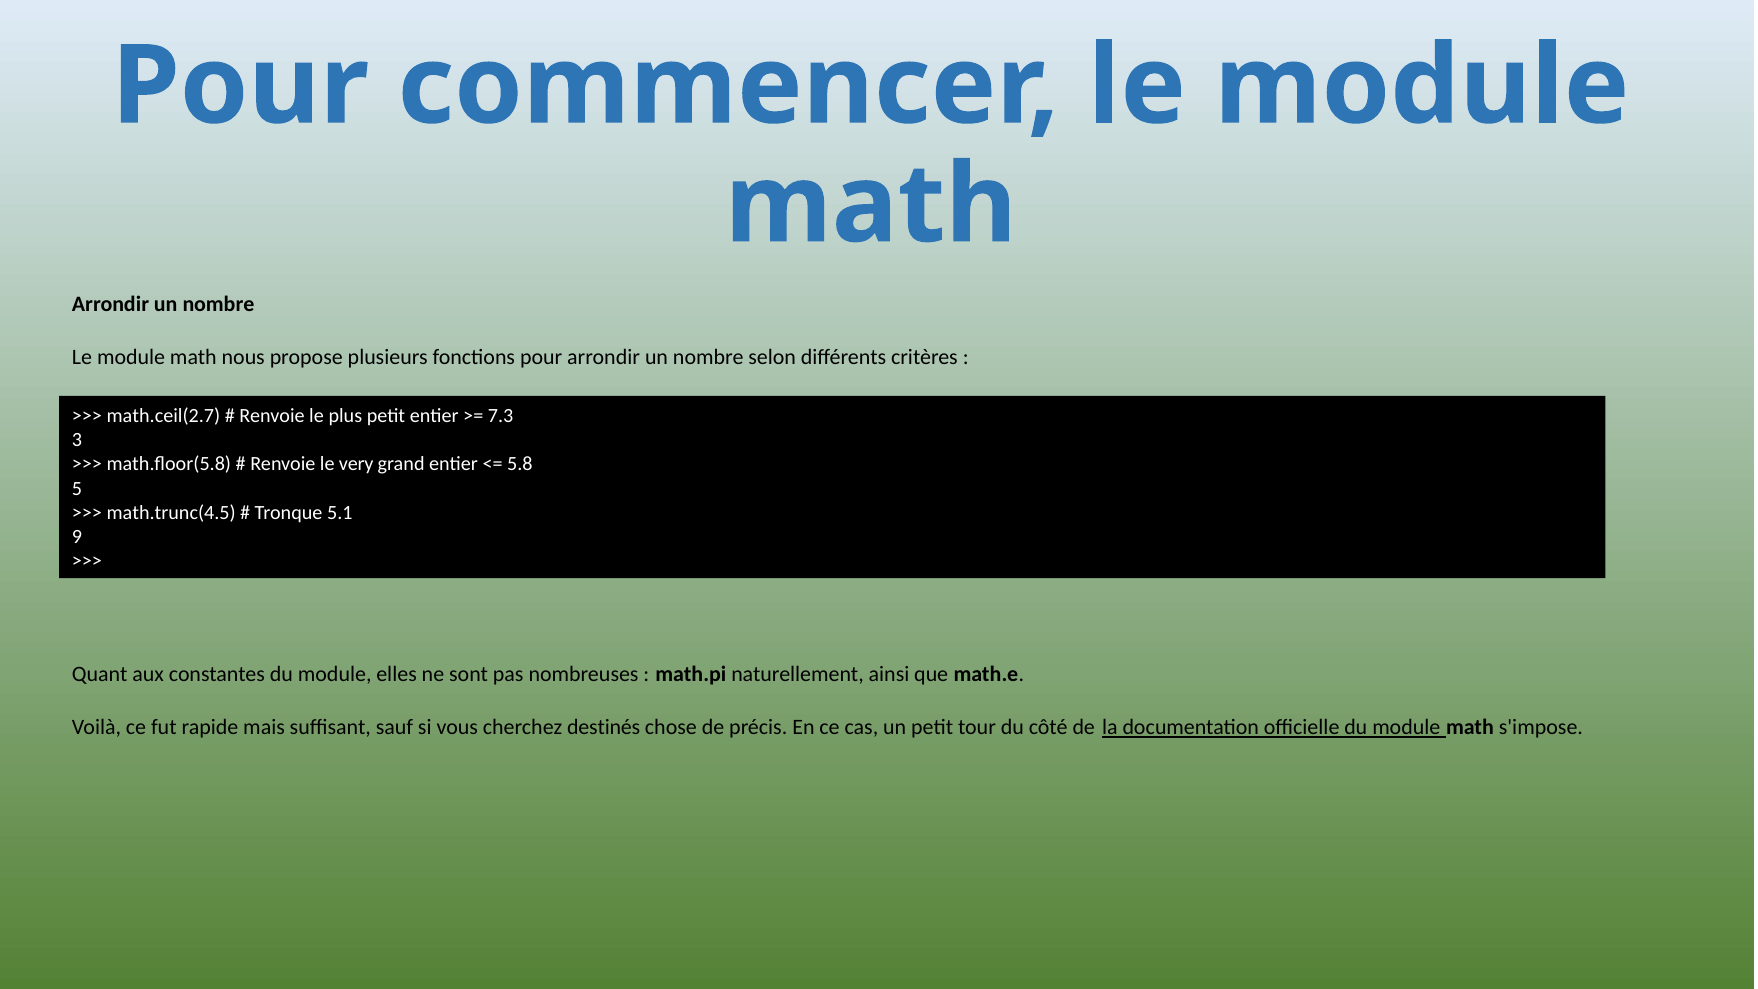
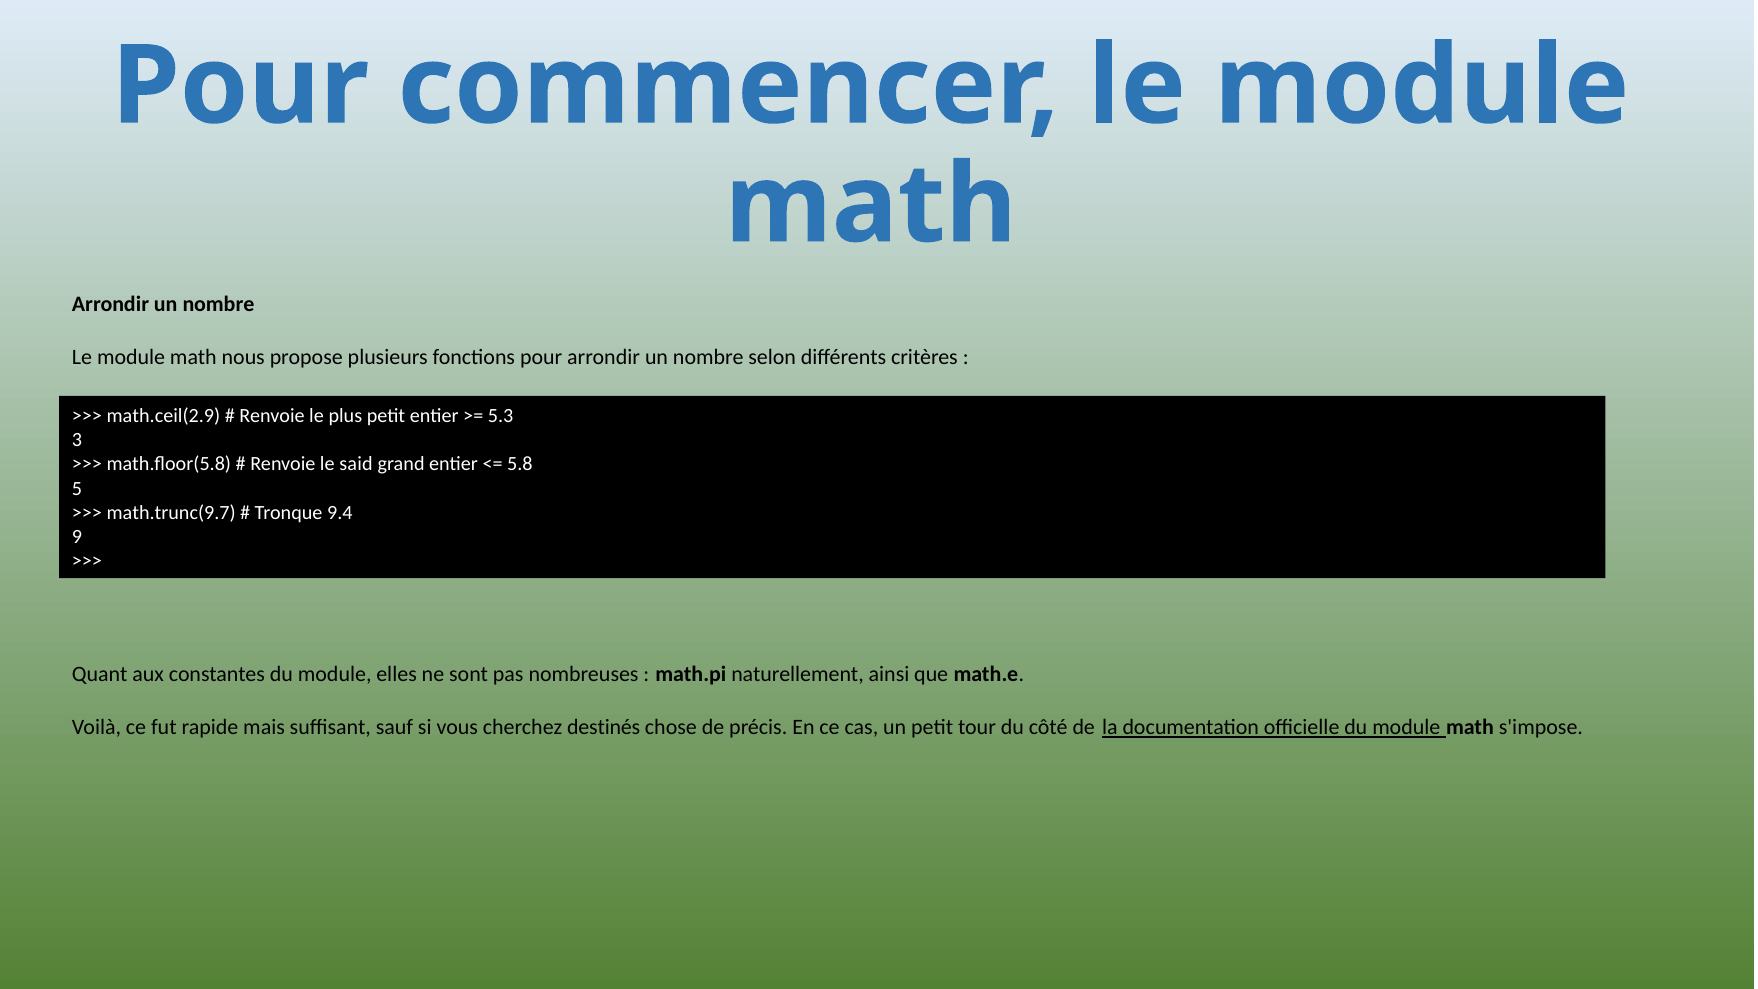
math.ceil(2.7: math.ceil(2.7 -> math.ceil(2.9
7.3: 7.3 -> 5.3
very: very -> said
math.trunc(4.5: math.trunc(4.5 -> math.trunc(9.7
5.1: 5.1 -> 9.4
